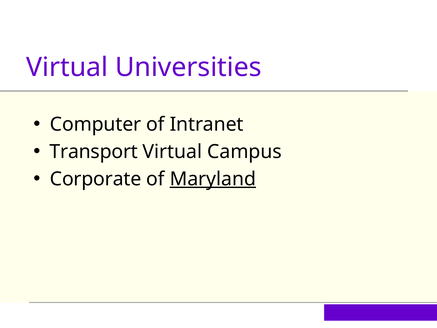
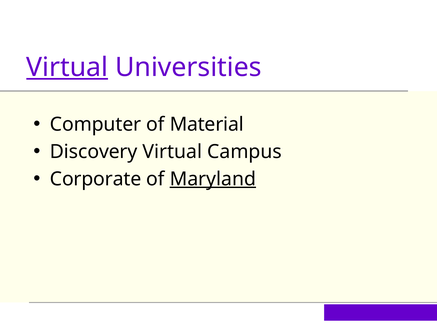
Virtual at (67, 67) underline: none -> present
Intranet: Intranet -> Material
Transport: Transport -> Discovery
